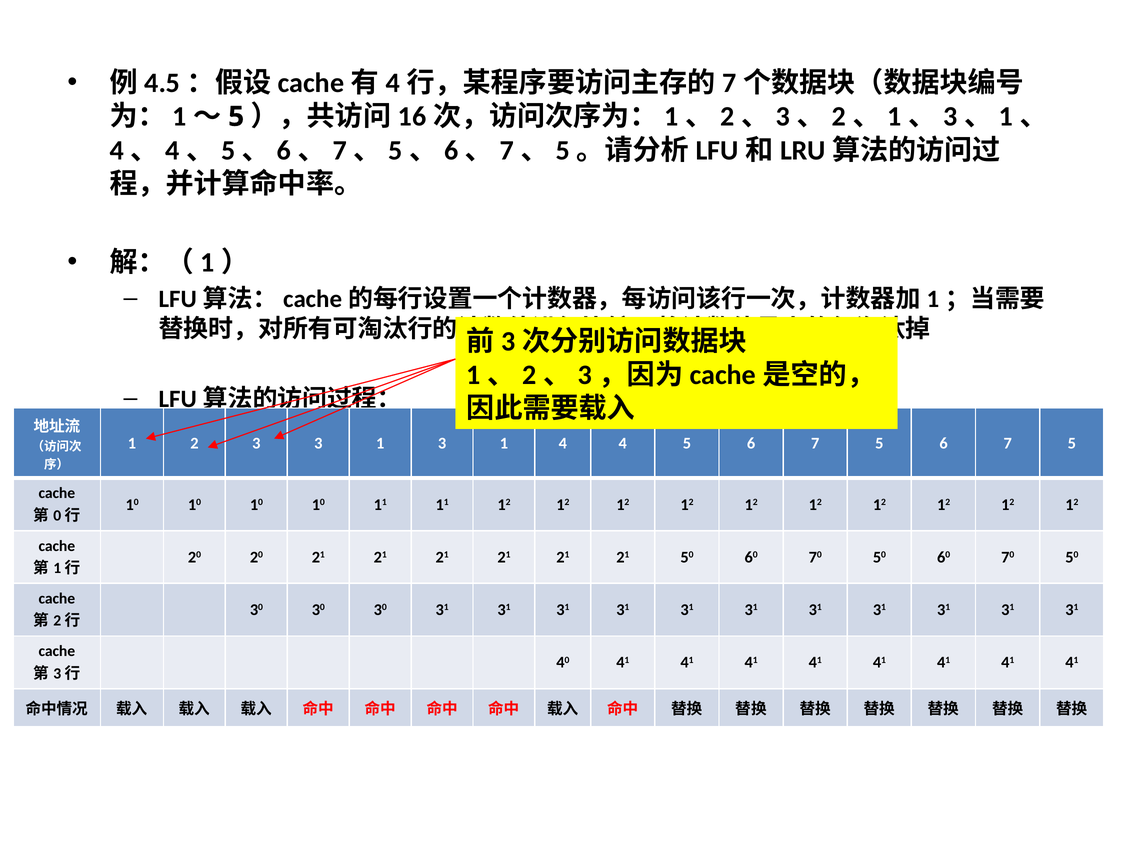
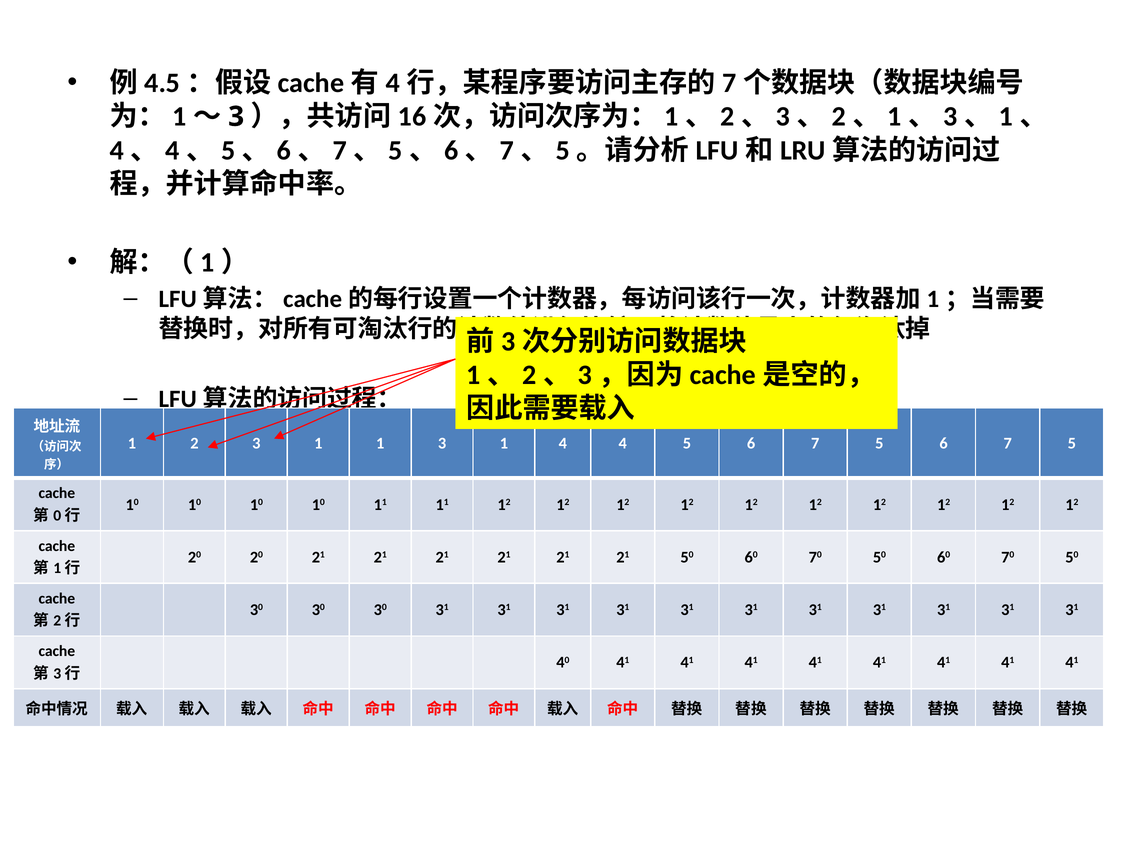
5 at (236, 117): 5 -> 3
2 3 3: 3 -> 1
